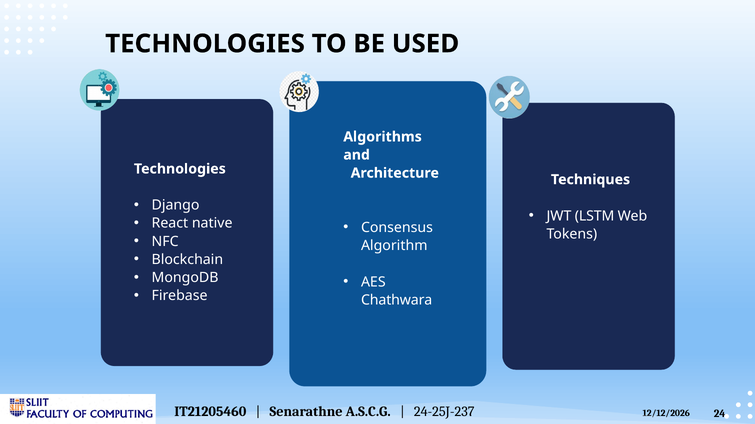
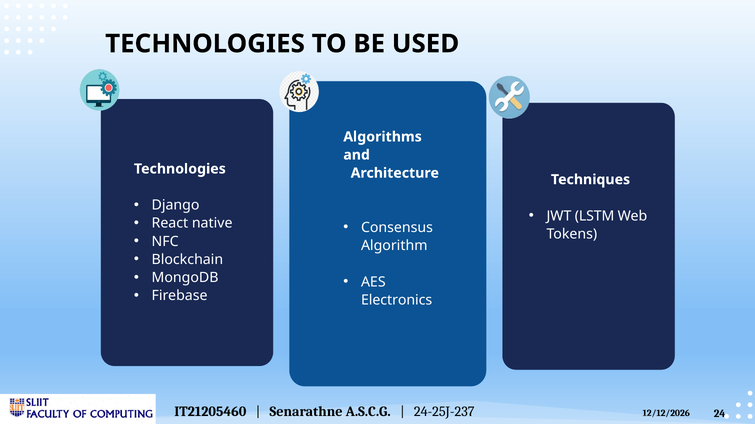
Chathwara: Chathwara -> Electronics
